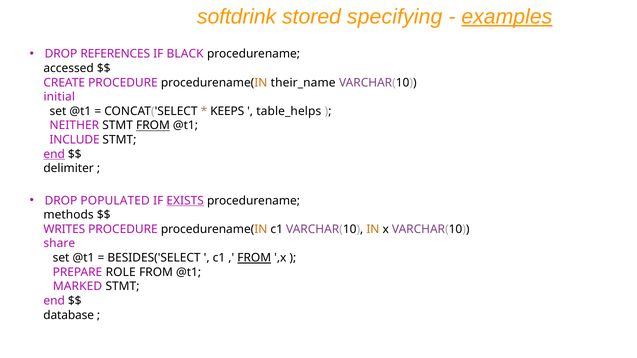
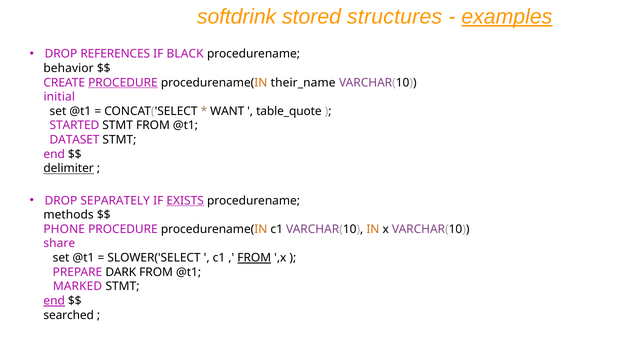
specifying: specifying -> structures
accessed: accessed -> behavior
PROCEDURE at (123, 83) underline: none -> present
KEEPS: KEEPS -> WANT
table_helps: table_helps -> table_quote
NEITHER: NEITHER -> STARTED
FROM at (153, 126) underline: present -> none
INCLUDE: INCLUDE -> DATASET
end at (54, 154) underline: present -> none
delimiter underline: none -> present
POPULATED: POPULATED -> SEPARATELY
WRITES: WRITES -> PHONE
BESIDES('SELECT: BESIDES('SELECT -> SLOWER('SELECT
ROLE: ROLE -> DARK
end at (54, 301) underline: none -> present
database: database -> searched
